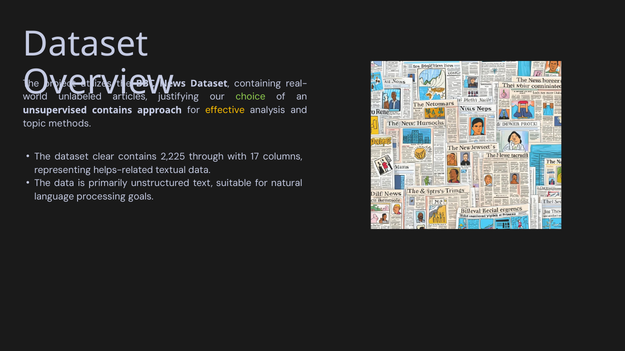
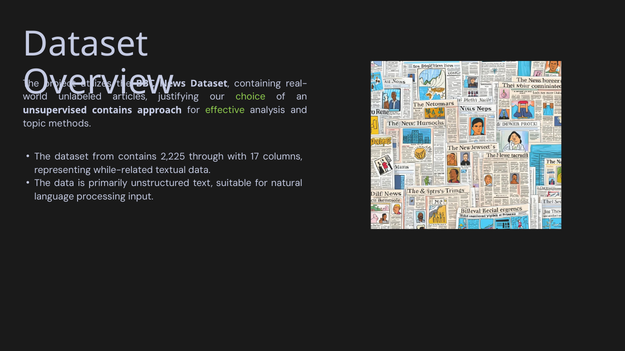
effective colour: yellow -> light green
clear: clear -> from
helps-related: helps-related -> while-related
goals: goals -> input
